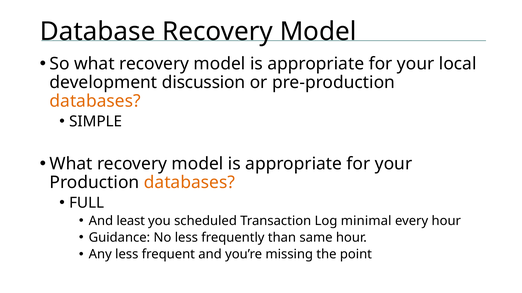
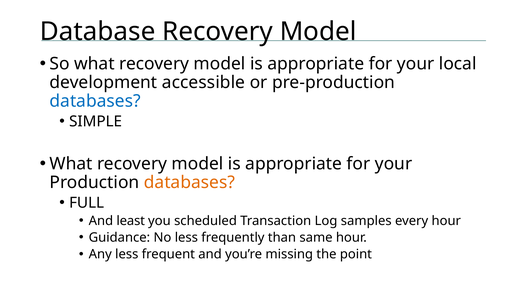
discussion: discussion -> accessible
databases at (95, 101) colour: orange -> blue
minimal: minimal -> samples
